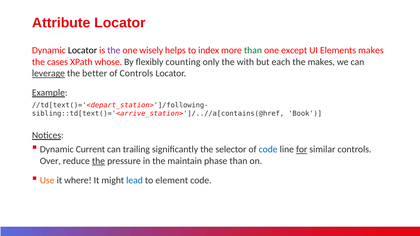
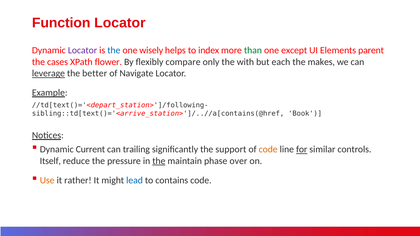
Attribute: Attribute -> Function
Locator at (83, 50) colour: black -> purple
the at (114, 50) colour: purple -> blue
Elements makes: makes -> parent
whose: whose -> flower
counting: counting -> compare
of Controls: Controls -> Navigate
selector: selector -> support
code at (268, 150) colour: blue -> orange
Over: Over -> Itself
the at (98, 161) underline: present -> none
the at (159, 161) underline: none -> present
phase than: than -> over
where: where -> rather
element: element -> contains
